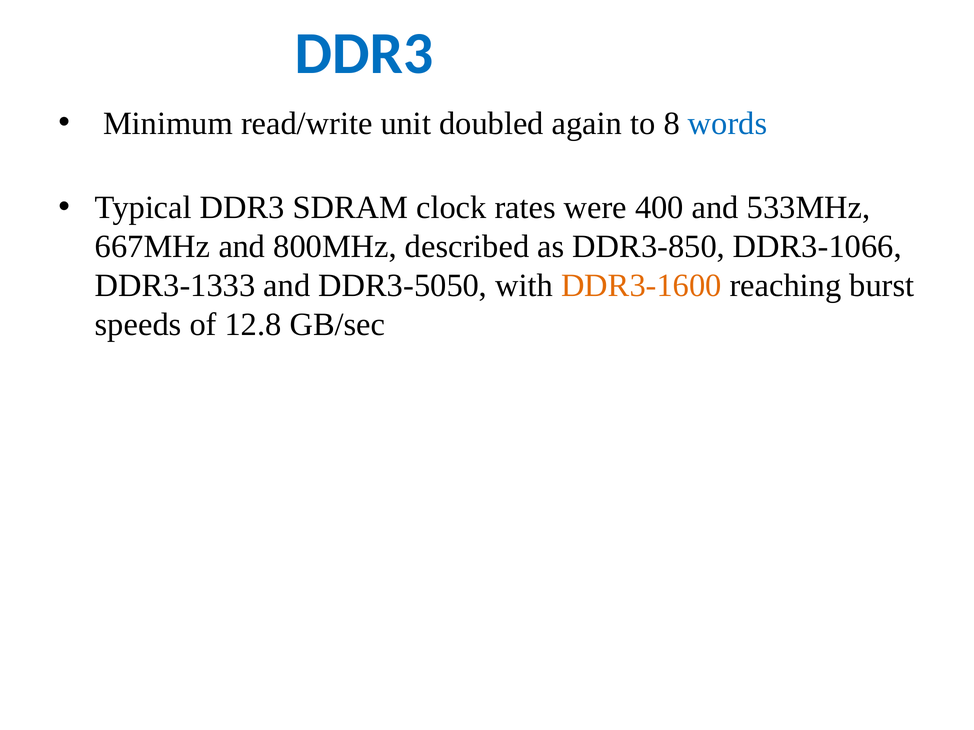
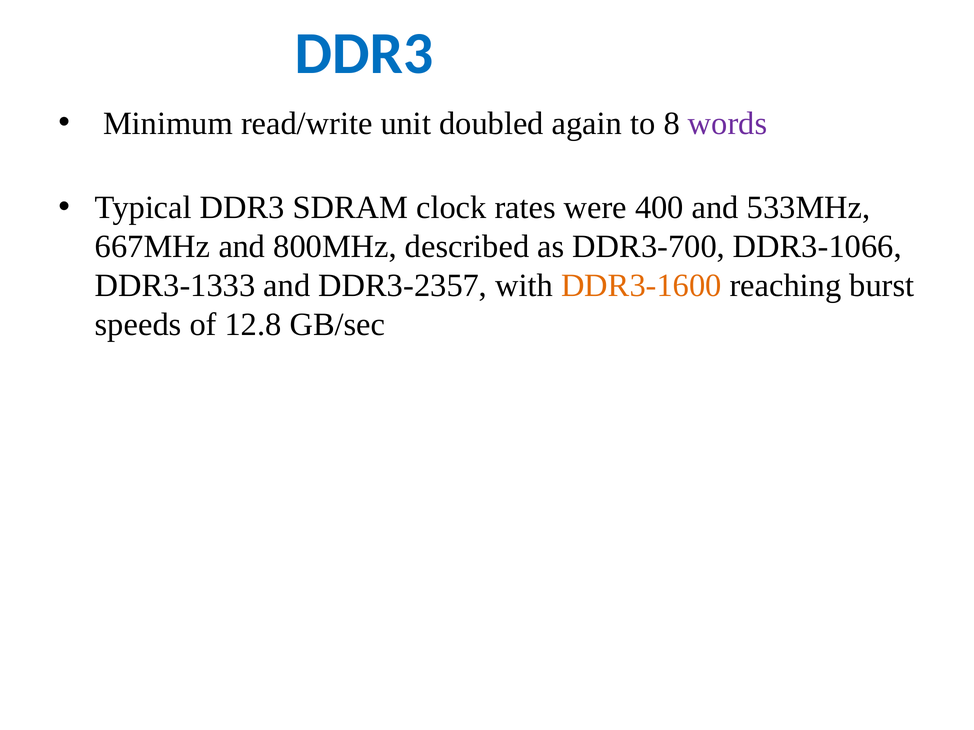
words colour: blue -> purple
DDR3-850: DDR3-850 -> DDR3-700
DDR3-5050: DDR3-5050 -> DDR3-2357
